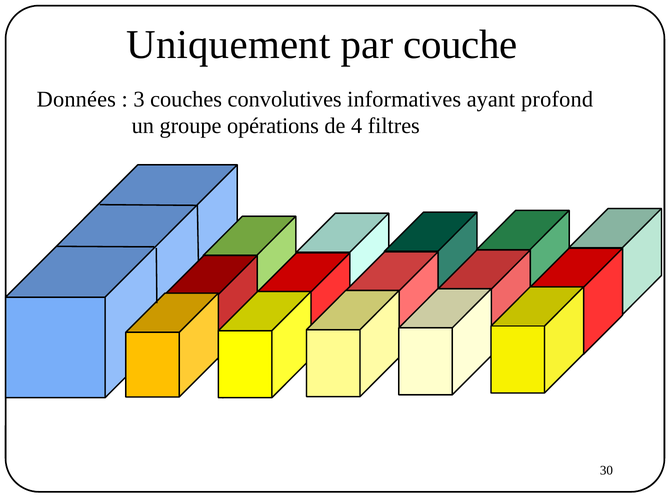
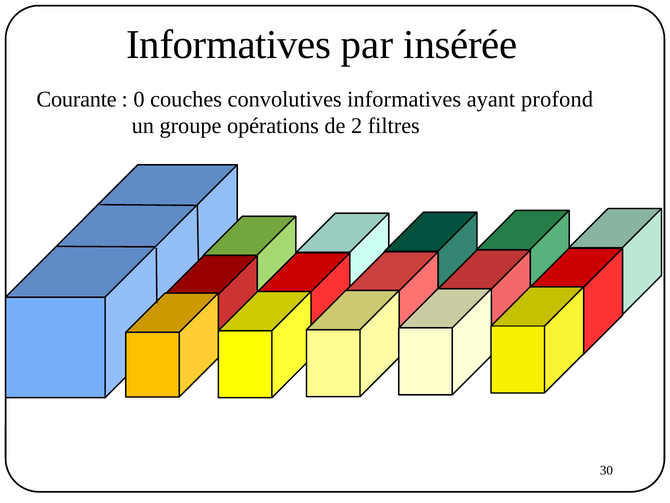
Uniquement at (228, 45): Uniquement -> Informatives
couche: couche -> insérée
Données: Données -> Courante
3: 3 -> 0
4: 4 -> 2
